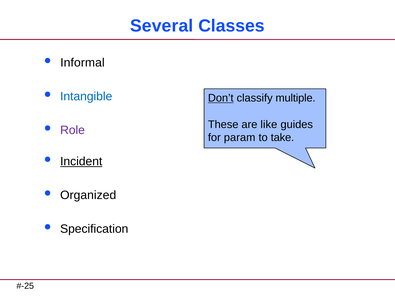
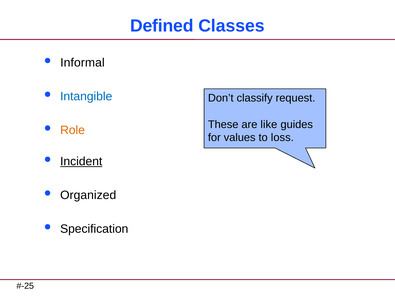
Several: Several -> Defined
Don’t underline: present -> none
multiple: multiple -> request
Role colour: purple -> orange
param: param -> values
take: take -> loss
